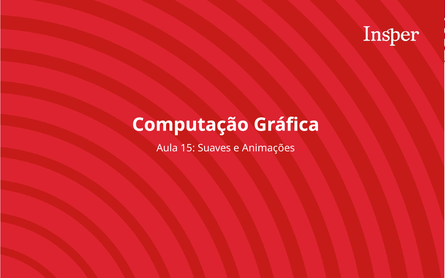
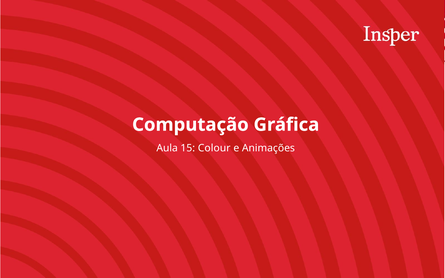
Suaves: Suaves -> Colour
